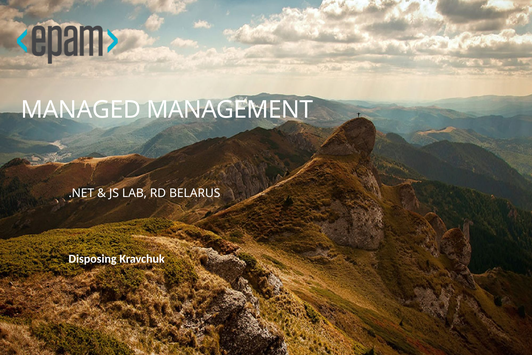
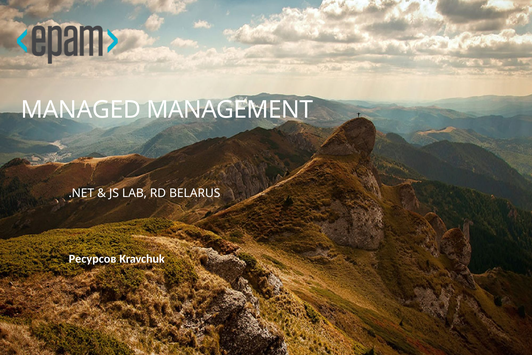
Disposing: Disposing -> Ресурсов
